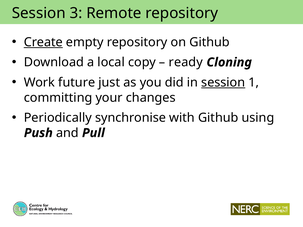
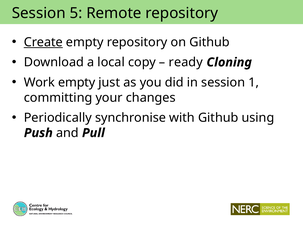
3: 3 -> 5
Work future: future -> empty
session at (223, 83) underline: present -> none
